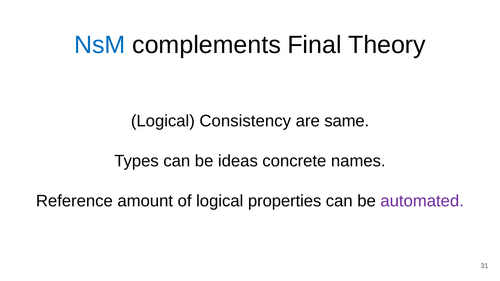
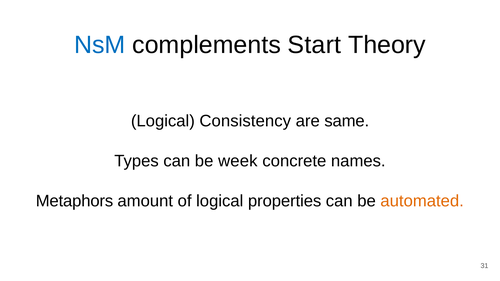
Final: Final -> Start
ideas: ideas -> week
Reference: Reference -> Metaphors
automated colour: purple -> orange
